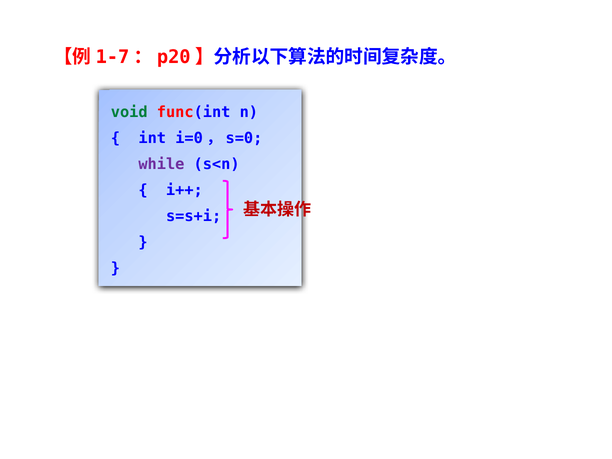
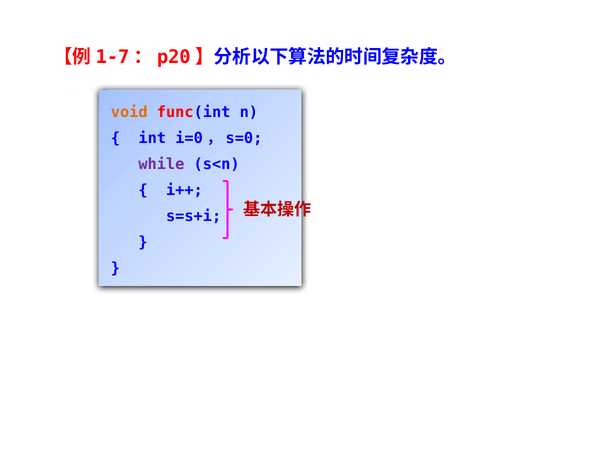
void colour: green -> orange
